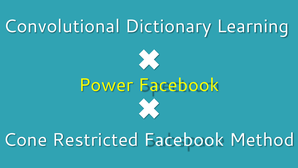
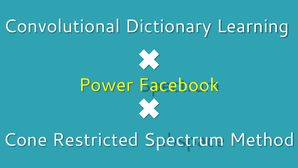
Restricted Facebook: Facebook -> Spectrum
